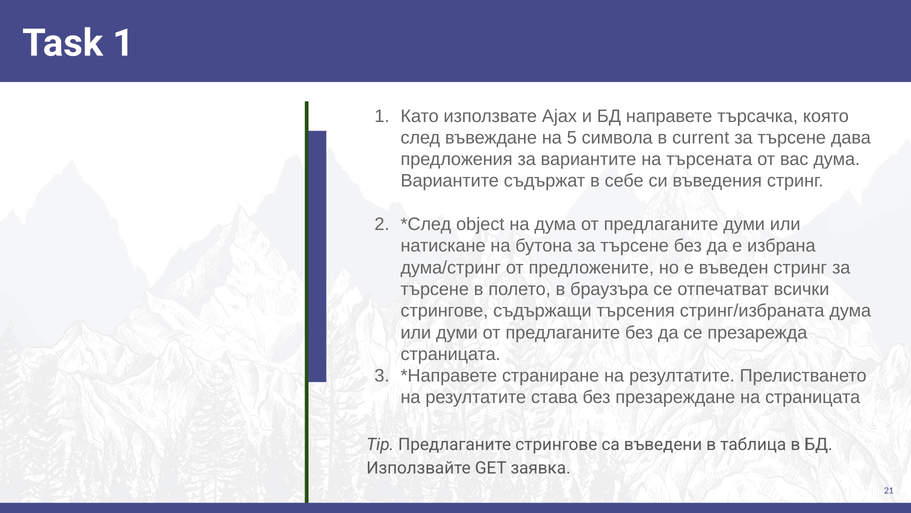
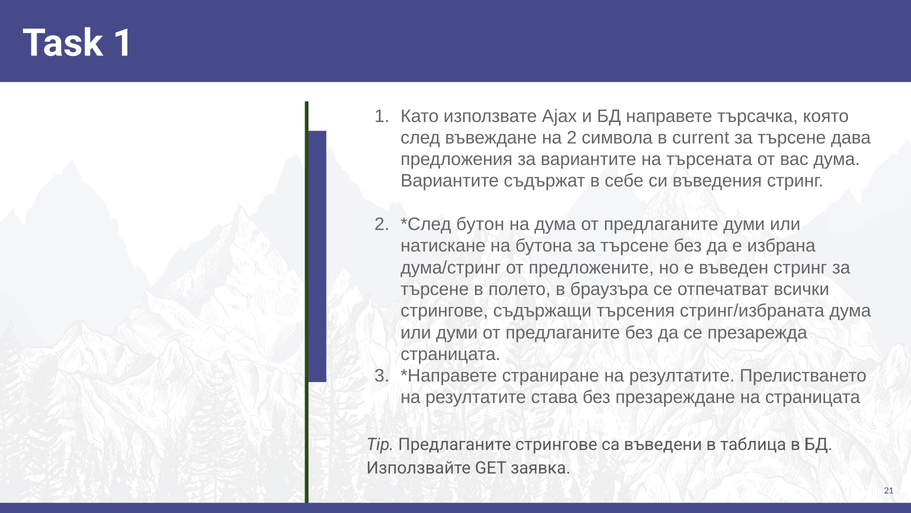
на 5: 5 -> 2
object: object -> бутон
